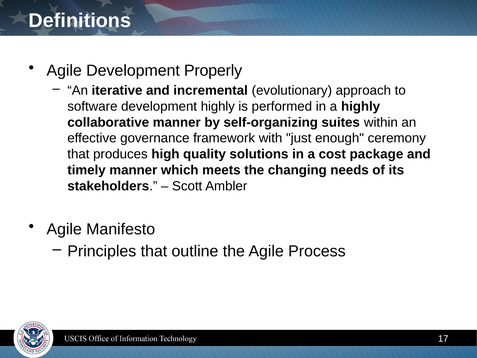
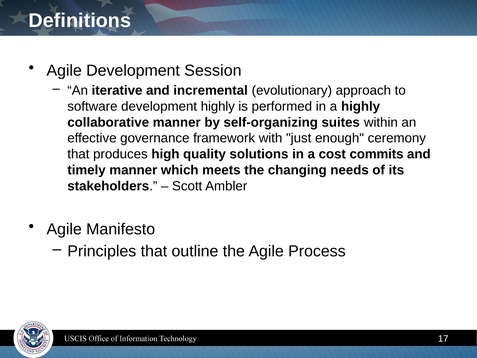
Properly: Properly -> Session
package: package -> commits
